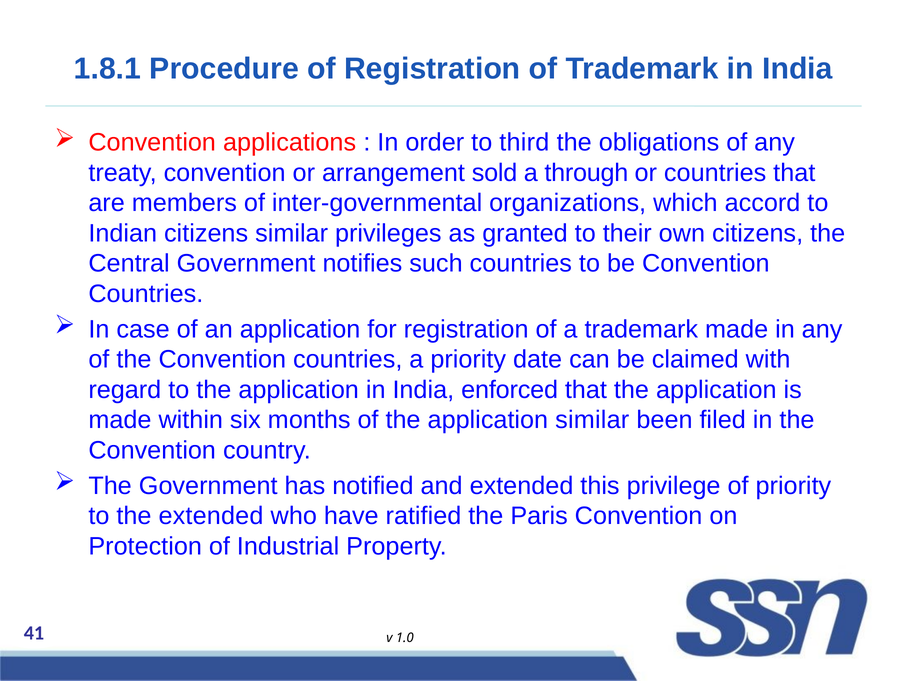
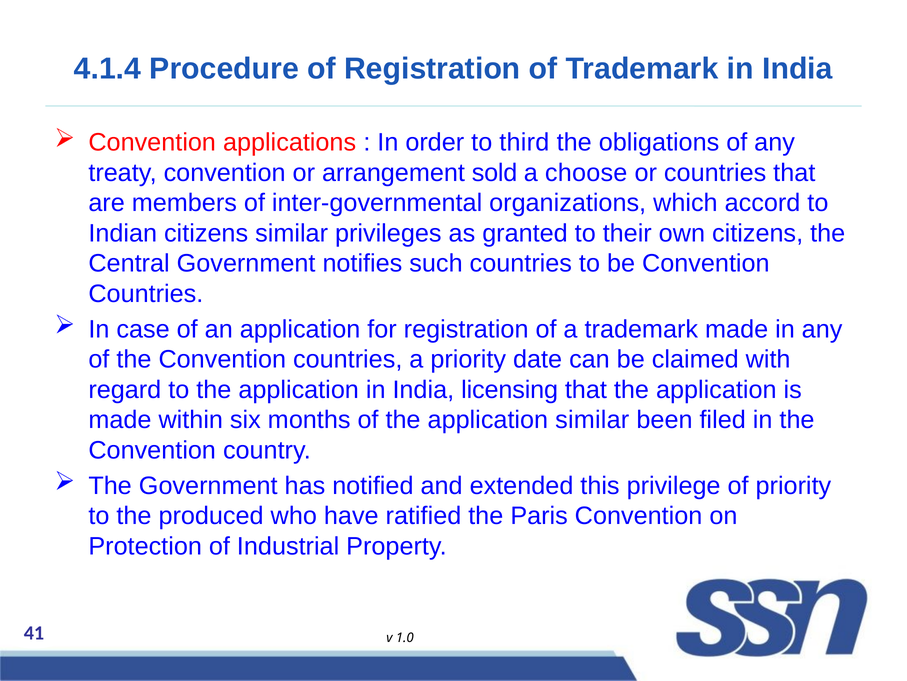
1.8.1: 1.8.1 -> 4.1.4
through: through -> choose
enforced: enforced -> licensing
the extended: extended -> produced
